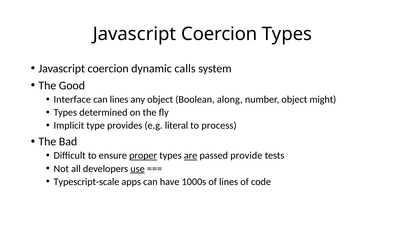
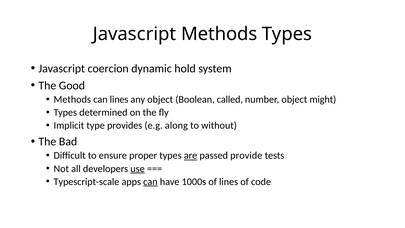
Coercion at (219, 34): Coercion -> Methods
calls: calls -> hold
Interface at (72, 99): Interface -> Methods
along: along -> called
literal: literal -> along
process: process -> without
proper underline: present -> none
can at (150, 182) underline: none -> present
